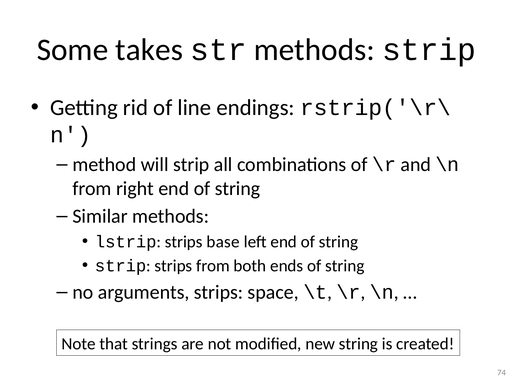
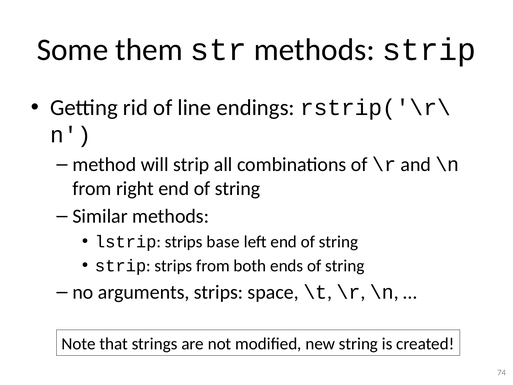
takes: takes -> them
